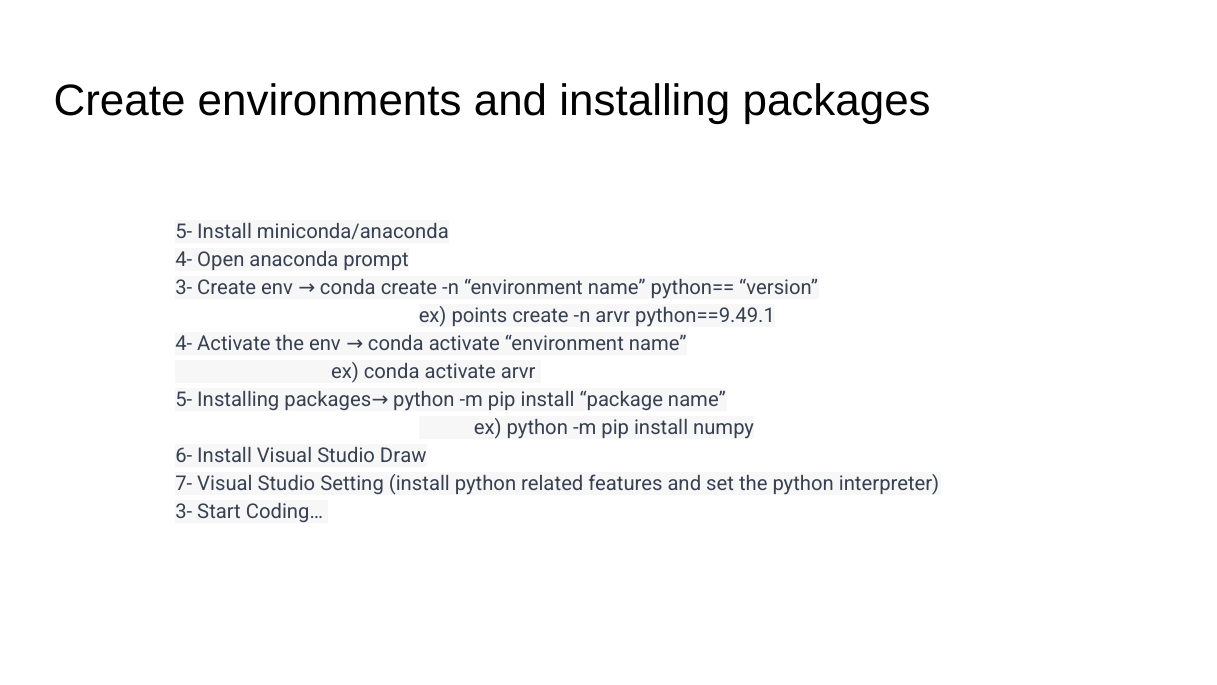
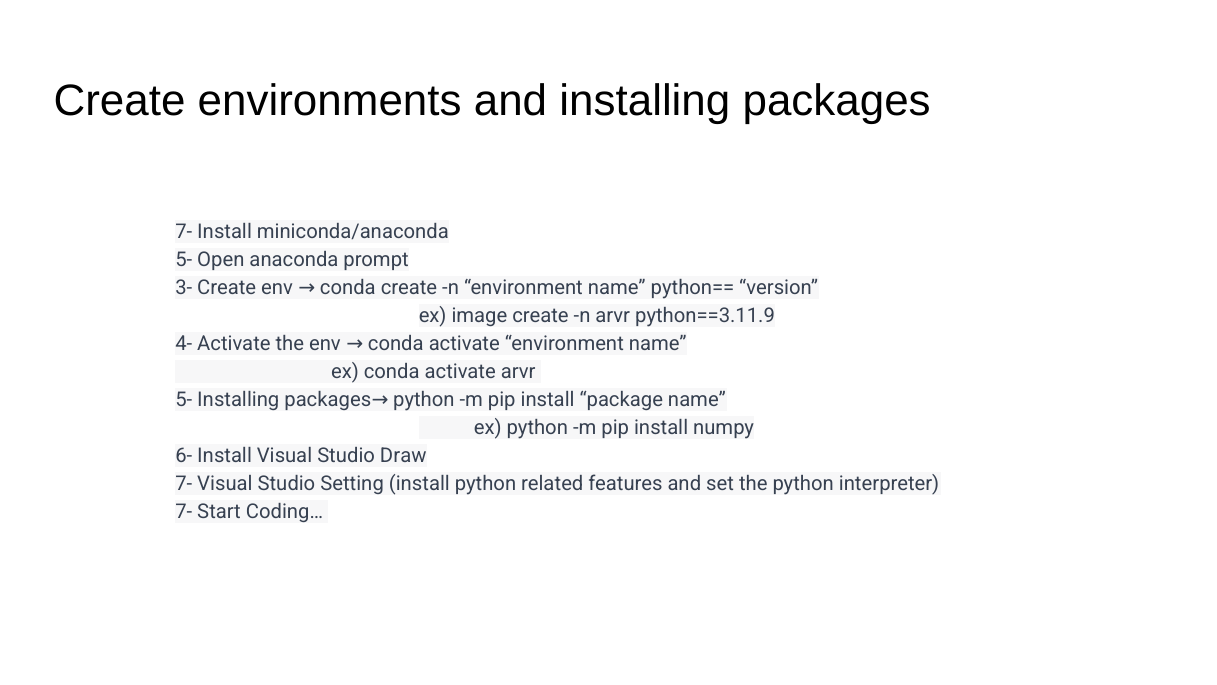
5- at (184, 232): 5- -> 7-
4- at (184, 260): 4- -> 5-
points: points -> image
python==9.49.1: python==9.49.1 -> python==3.11.9
3- at (184, 512): 3- -> 7-
